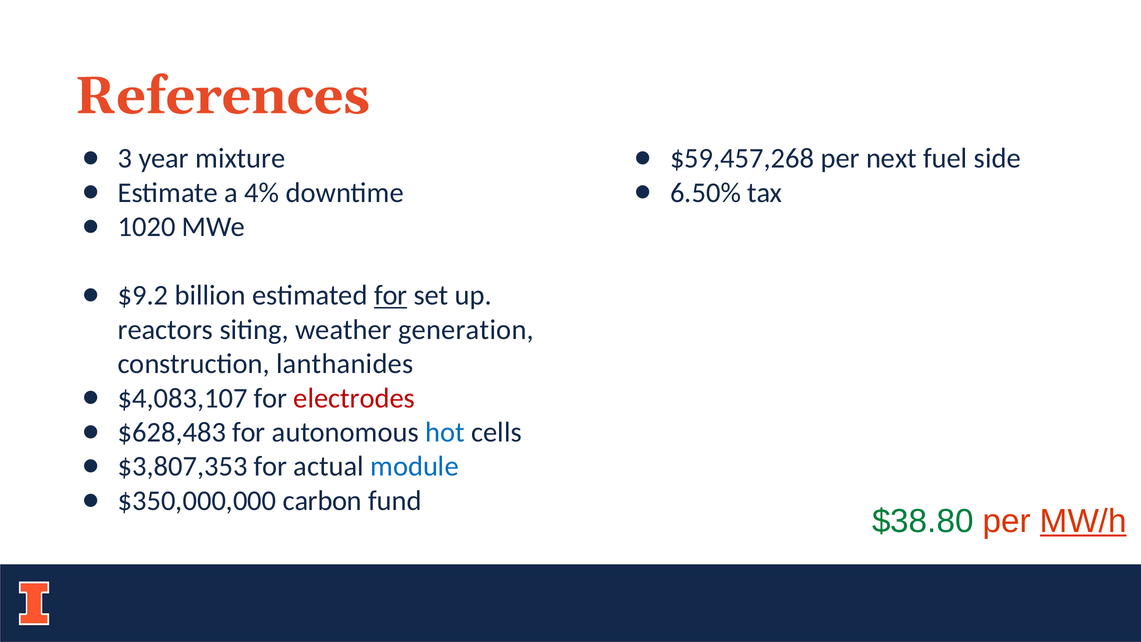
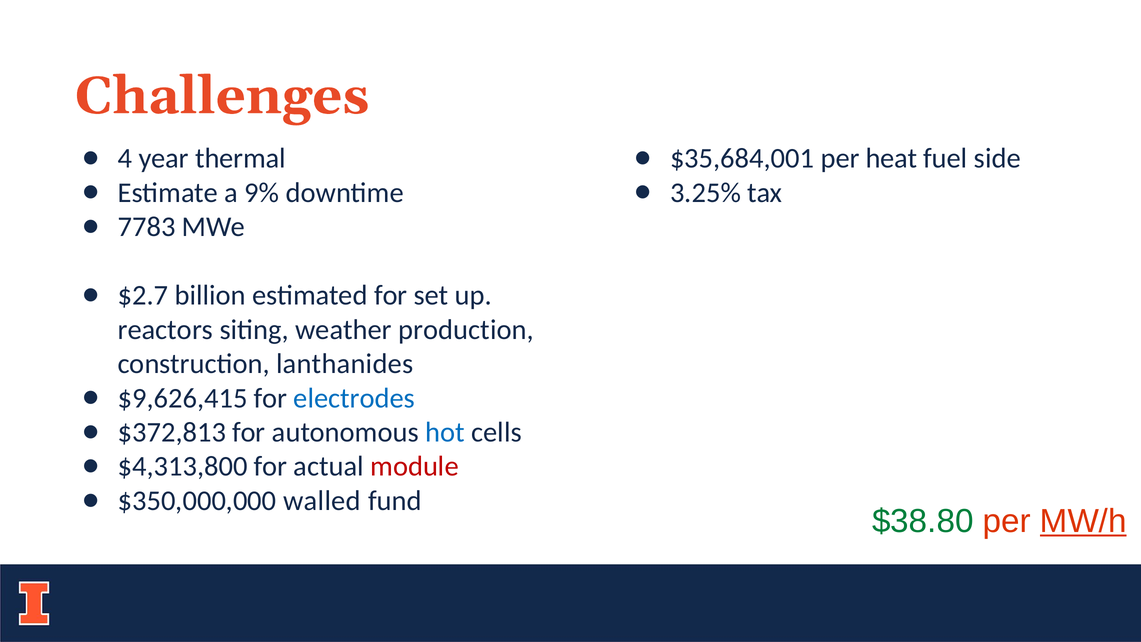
References: References -> Challenges
$59,457,268: $59,457,268 -> $35,684,001
next: next -> heat
3: 3 -> 4
mixture: mixture -> thermal
6.50%: 6.50% -> 3.25%
4%: 4% -> 9%
1020: 1020 -> 7783
$9.2: $9.2 -> $2.7
for at (391, 295) underline: present -> none
generation: generation -> production
$4,083,107: $4,083,107 -> $9,626,415
electrodes colour: red -> blue
$628,483: $628,483 -> $372,813
$3,807,353: $3,807,353 -> $4,313,800
module colour: blue -> red
carbon: carbon -> walled
